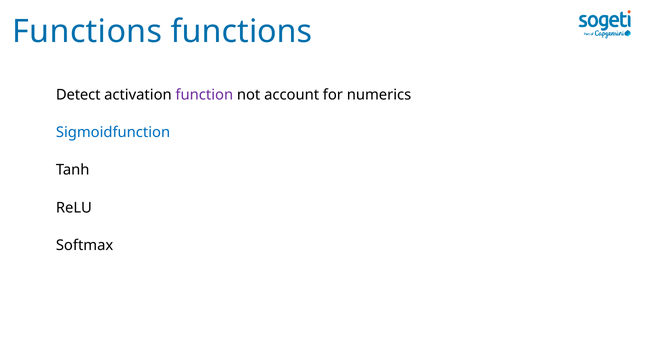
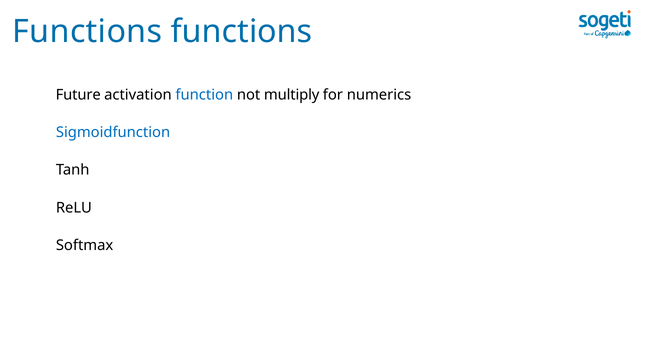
Detect: Detect -> Future
function colour: purple -> blue
account: account -> multiply
